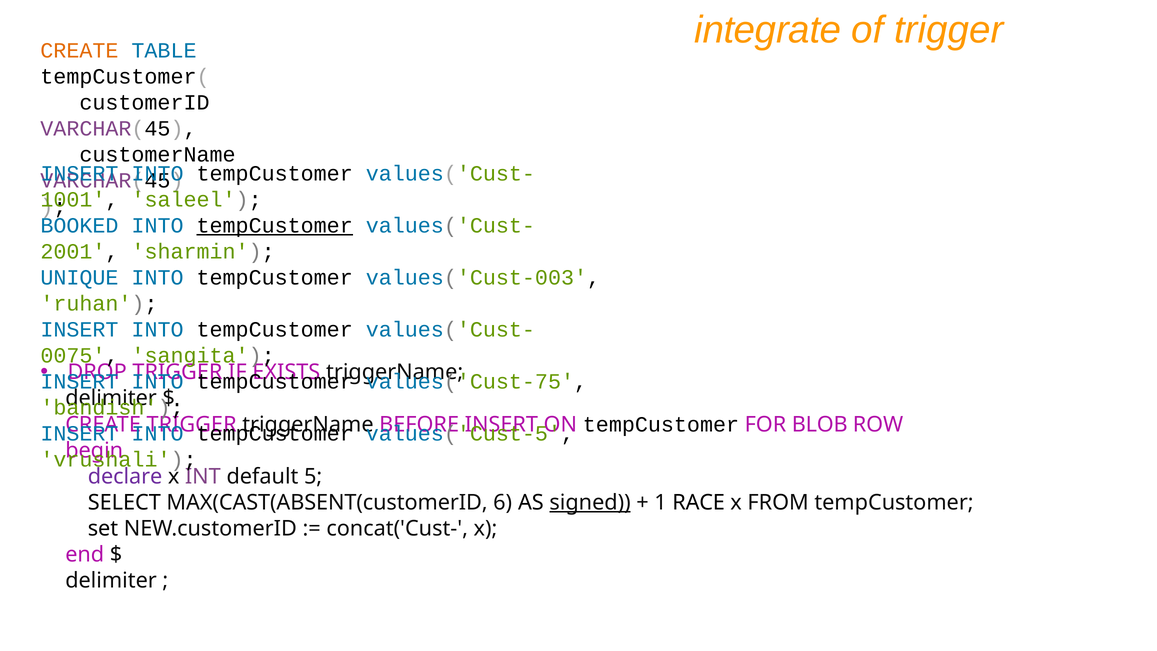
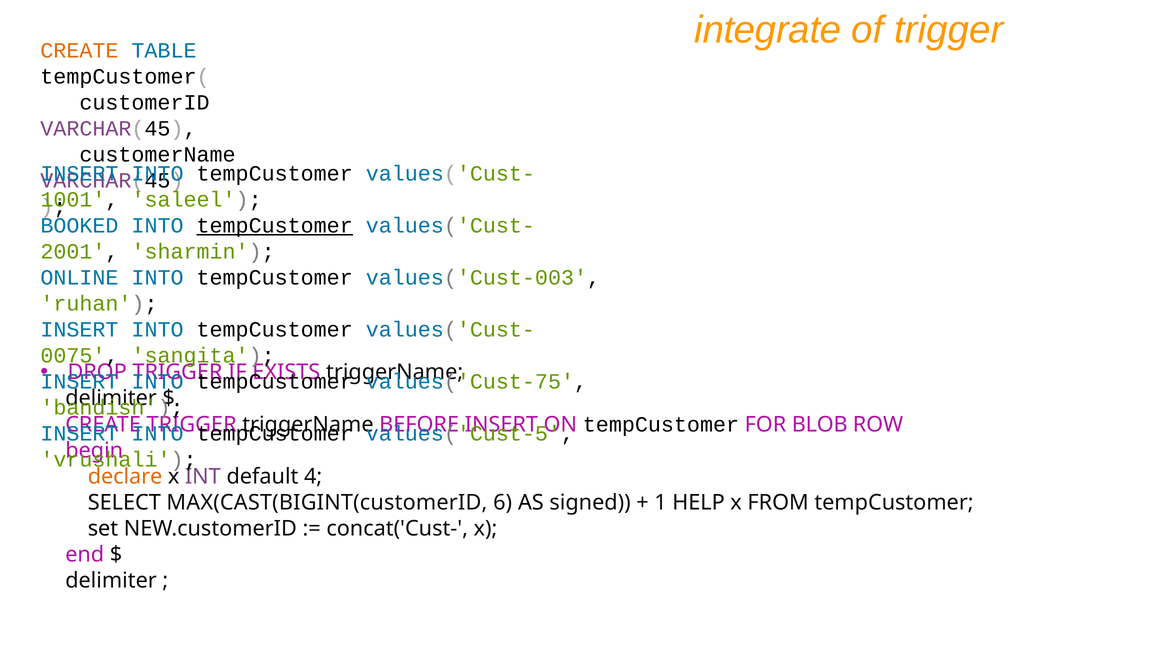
UNIQUE: UNIQUE -> ONLINE
declare colour: purple -> orange
5: 5 -> 4
MAX(CAST(ABSENT(customerID: MAX(CAST(ABSENT(customerID -> MAX(CAST(BIGINT(customerID
signed underline: present -> none
RACE: RACE -> HELP
